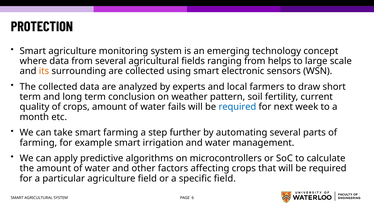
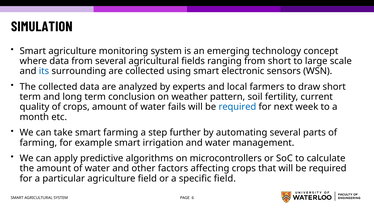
PROTECTION: PROTECTION -> SIMULATION
from helps: helps -> short
its colour: orange -> blue
